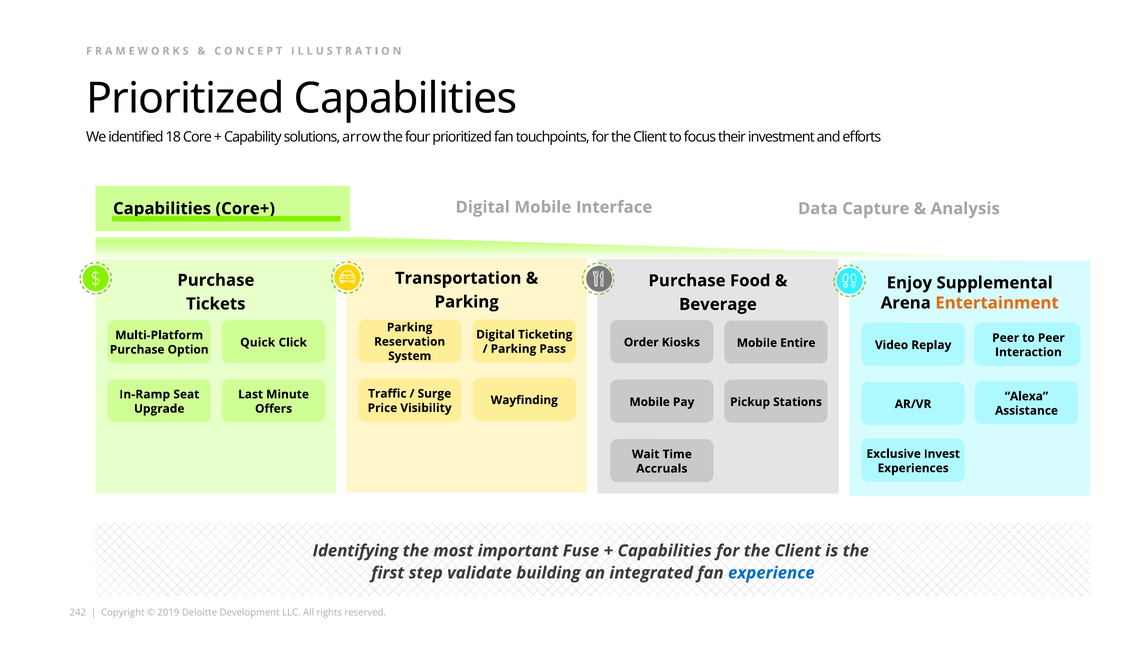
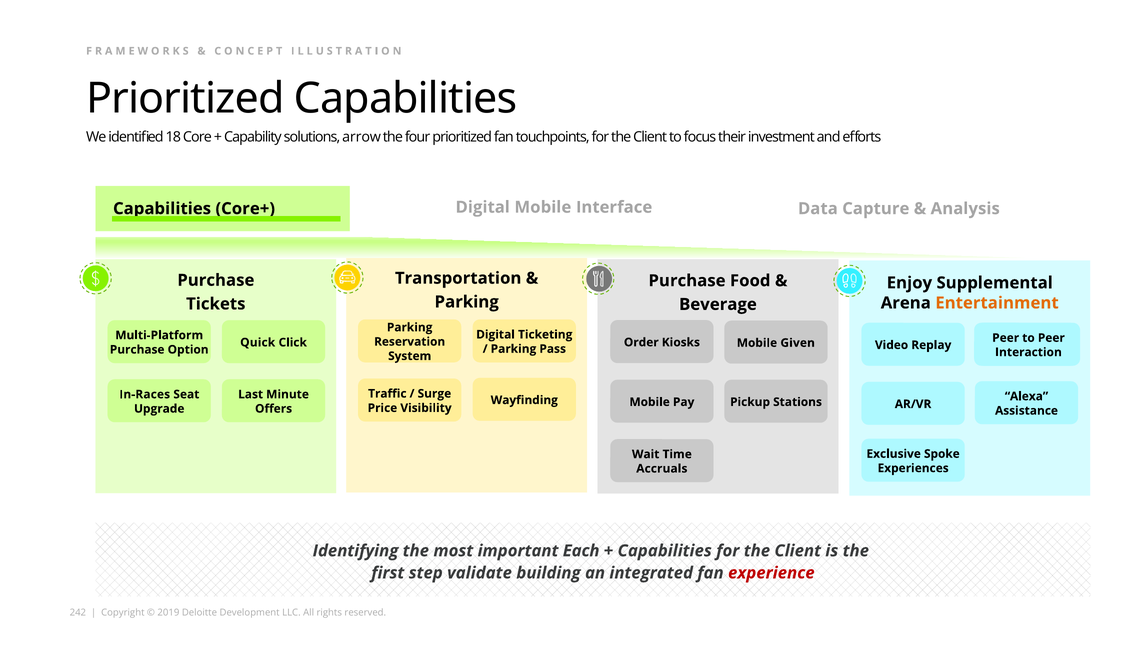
Entire: Entire -> Given
In-Ramp: In-Ramp -> In-Races
Invest: Invest -> Spoke
Fuse: Fuse -> Each
experience colour: blue -> red
